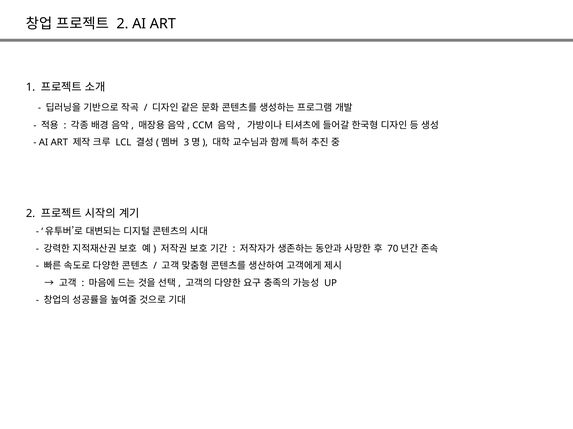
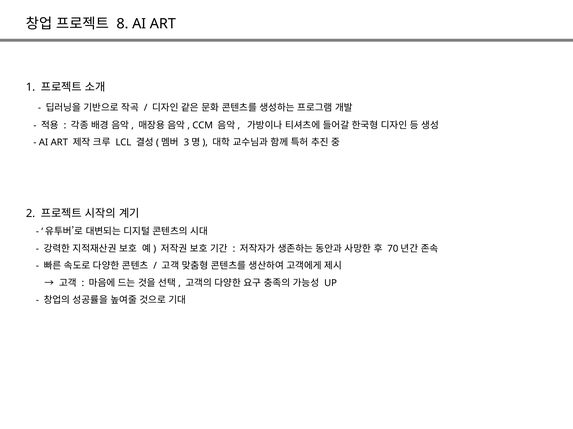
2 at (122, 24): 2 -> 8
